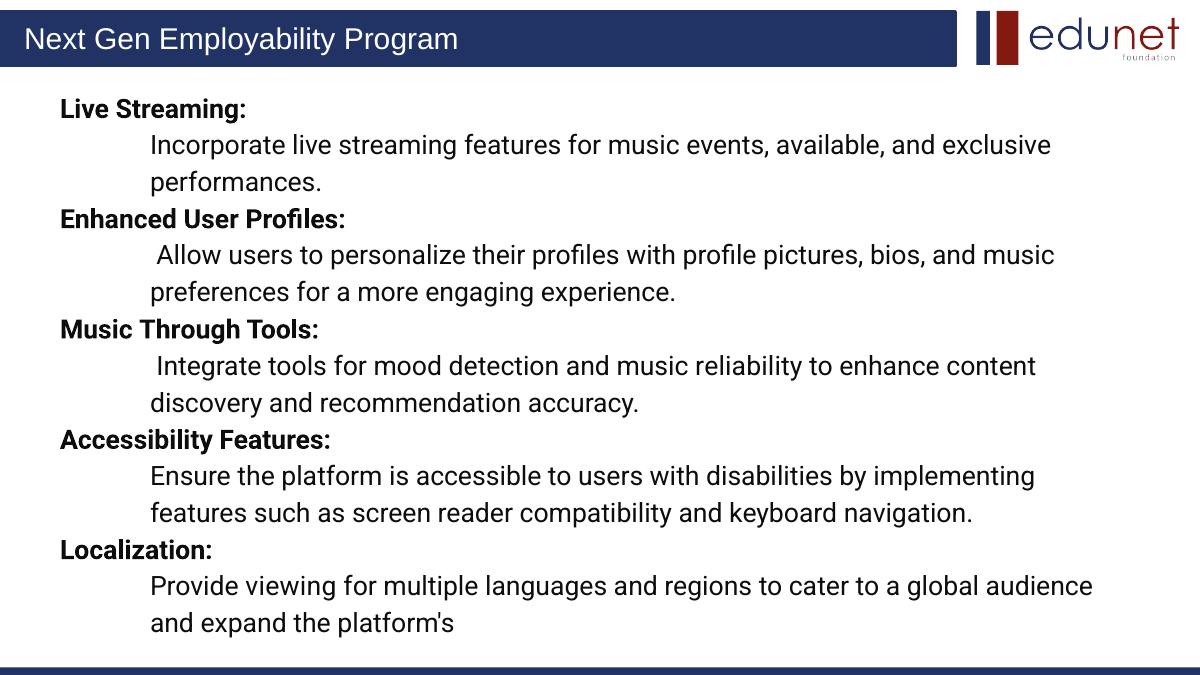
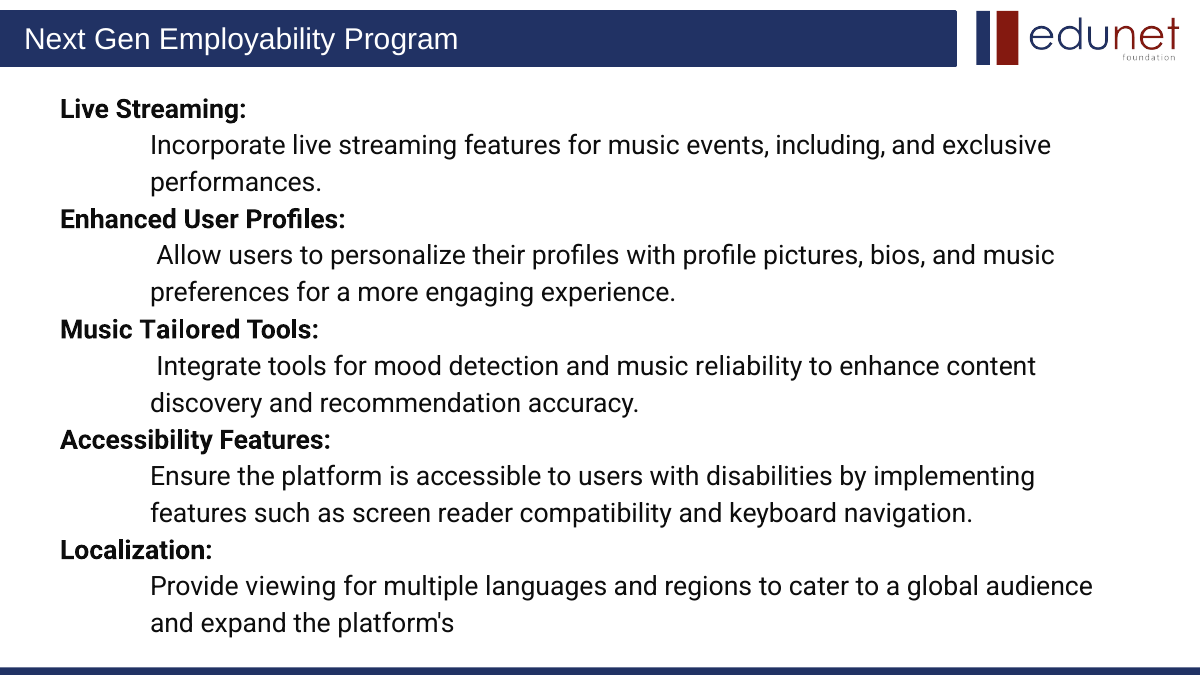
available: available -> including
Through: Through -> Tailored
